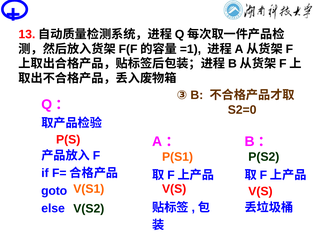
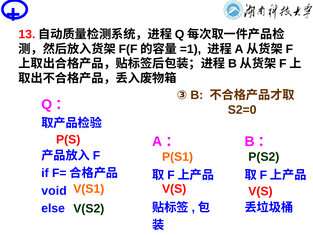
goto: goto -> void
